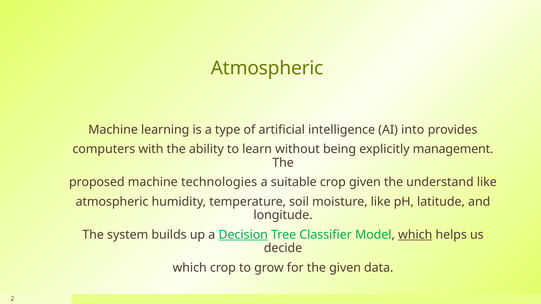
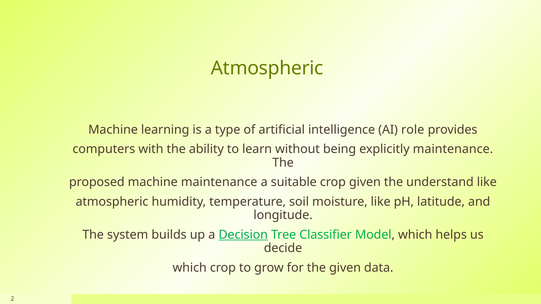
into: into -> role
explicitly management: management -> maintenance
machine technologies: technologies -> maintenance
which at (415, 235) underline: present -> none
